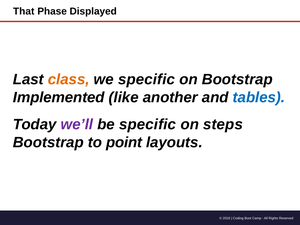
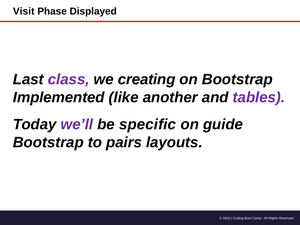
That: That -> Visit
class colour: orange -> purple
we specific: specific -> creating
tables colour: blue -> purple
steps: steps -> guide
point: point -> pairs
